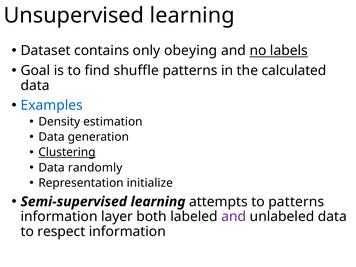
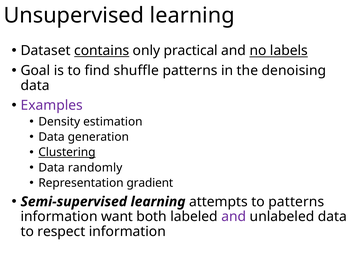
contains underline: none -> present
obeying: obeying -> practical
calculated: calculated -> denoising
Examples colour: blue -> purple
initialize: initialize -> gradient
layer: layer -> want
